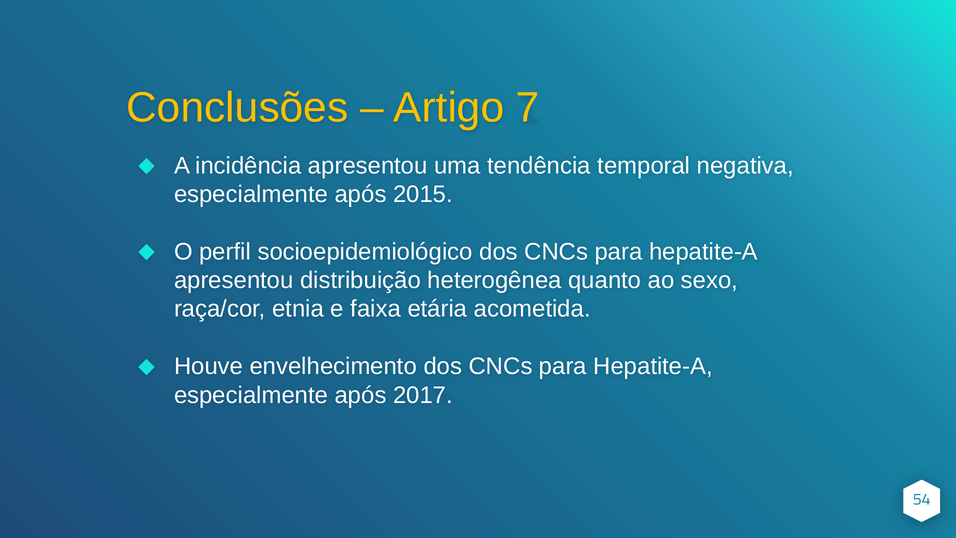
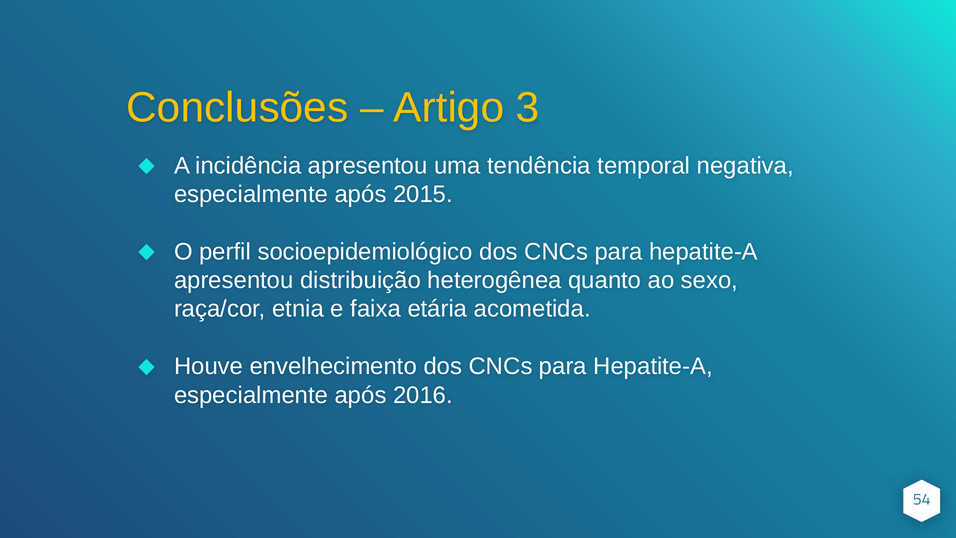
7: 7 -> 3
2017: 2017 -> 2016
